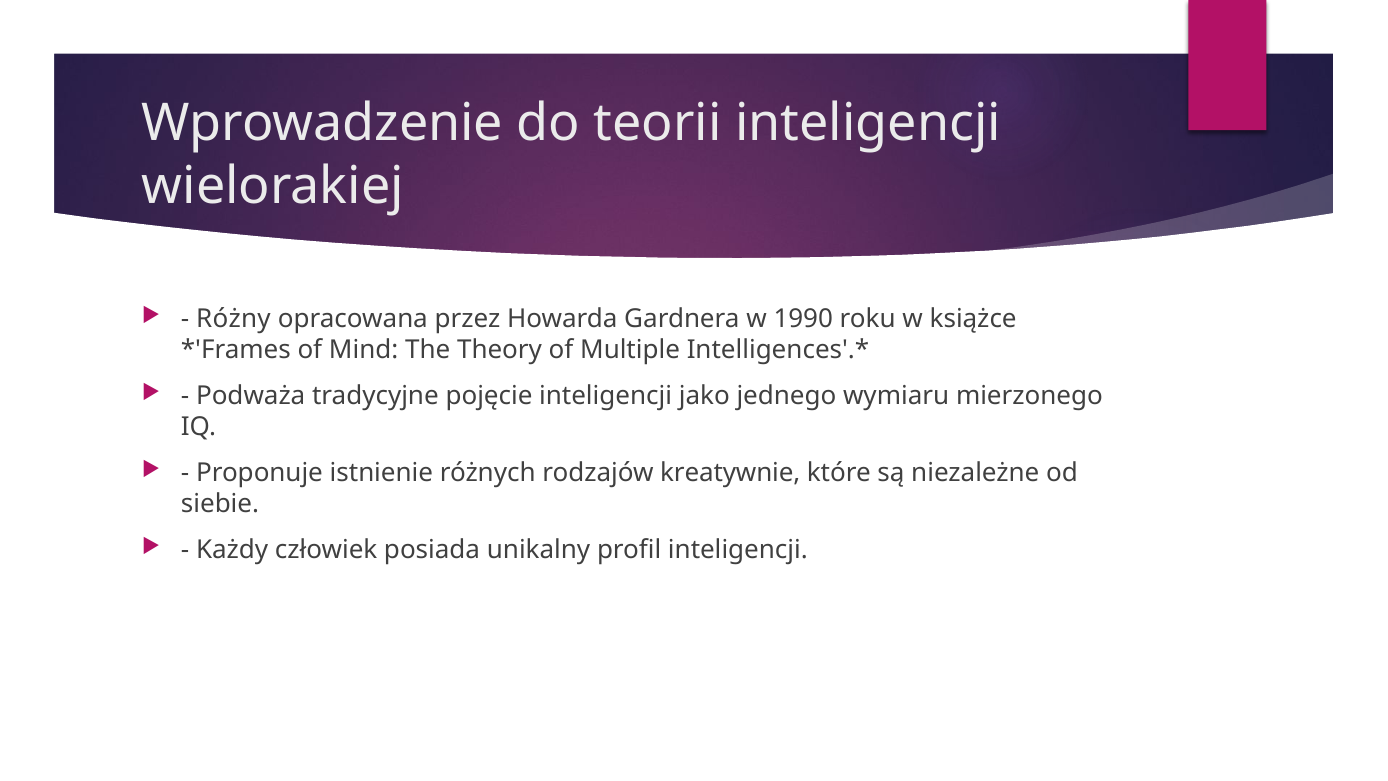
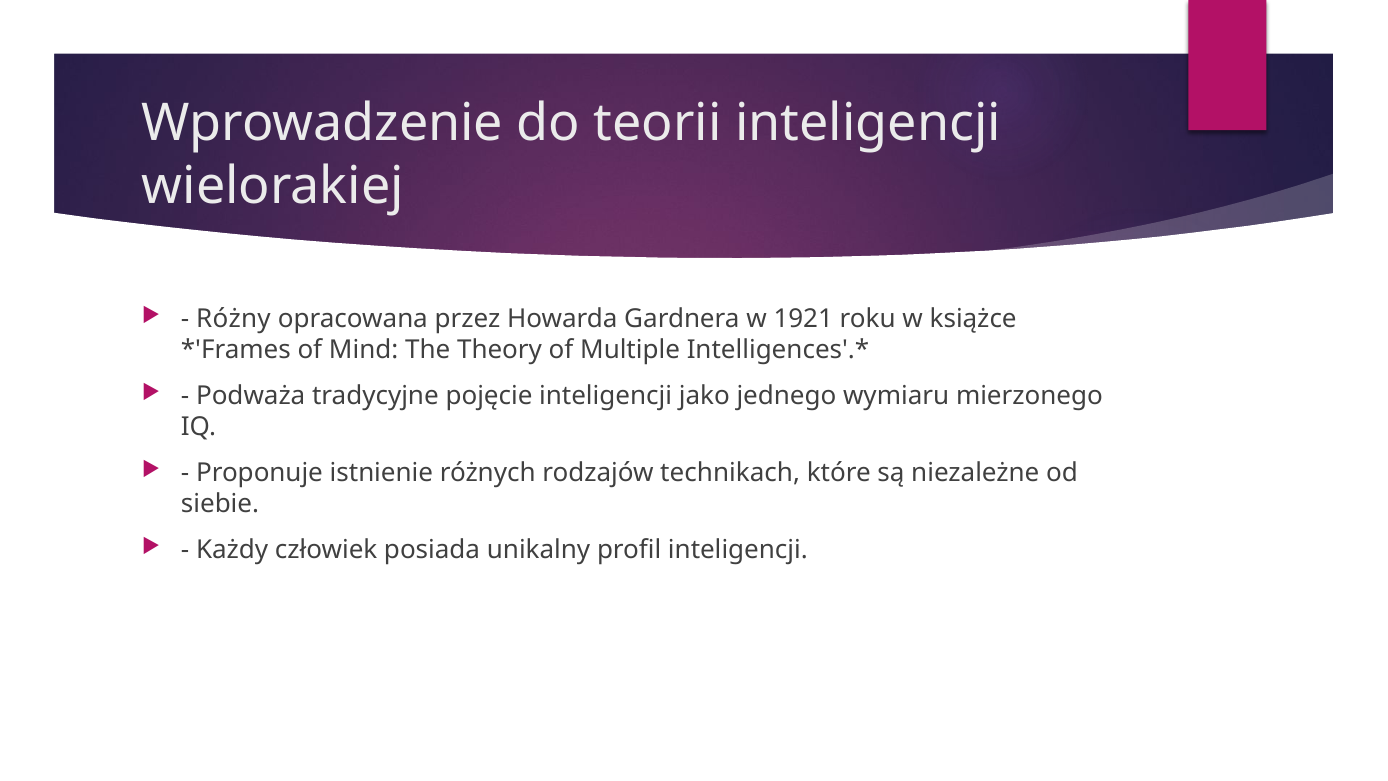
1990: 1990 -> 1921
kreatywnie: kreatywnie -> technikach
